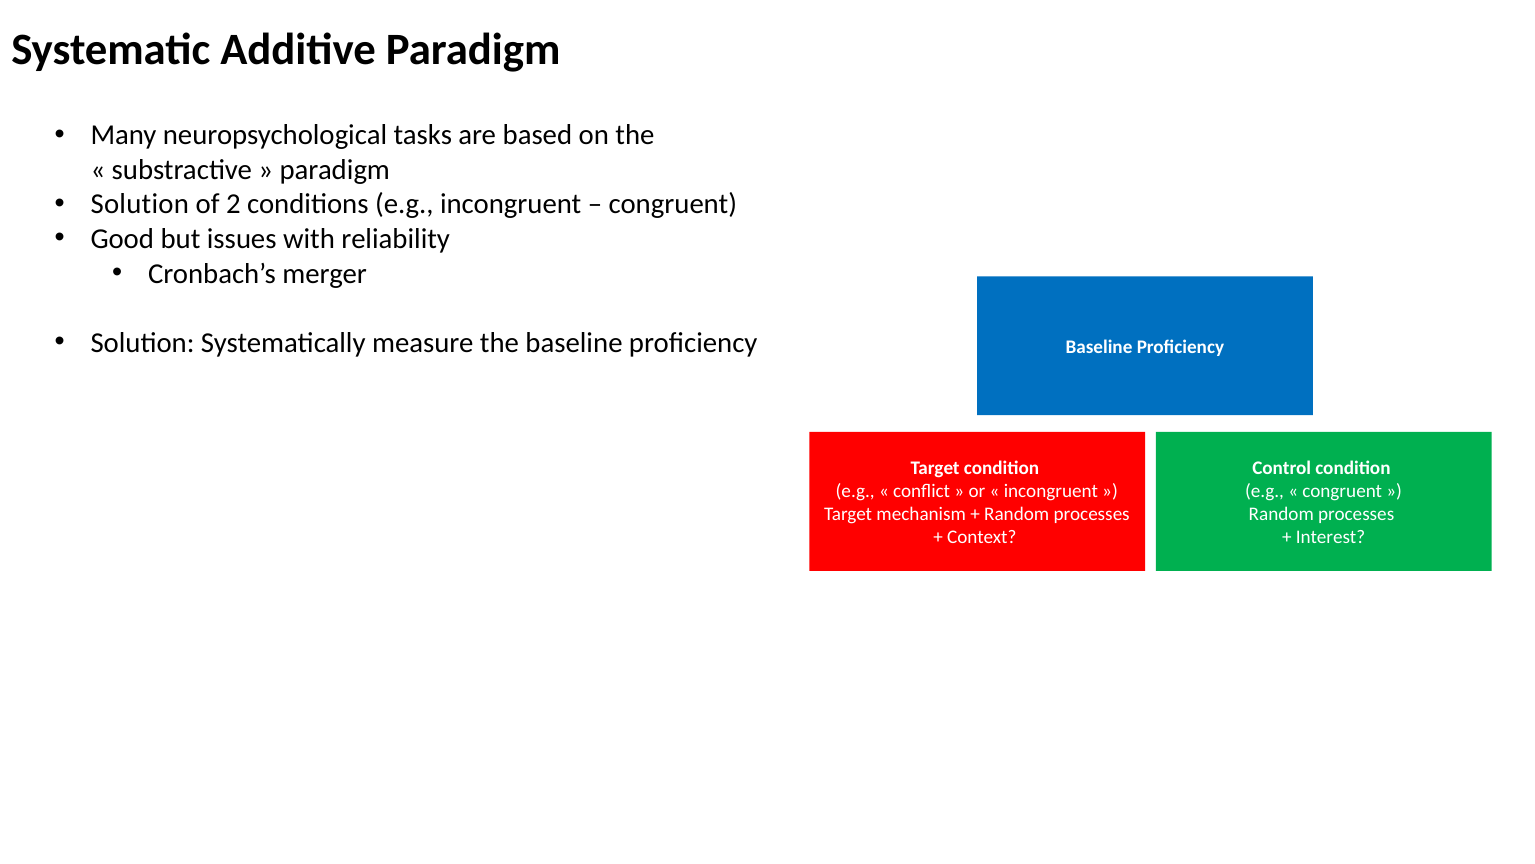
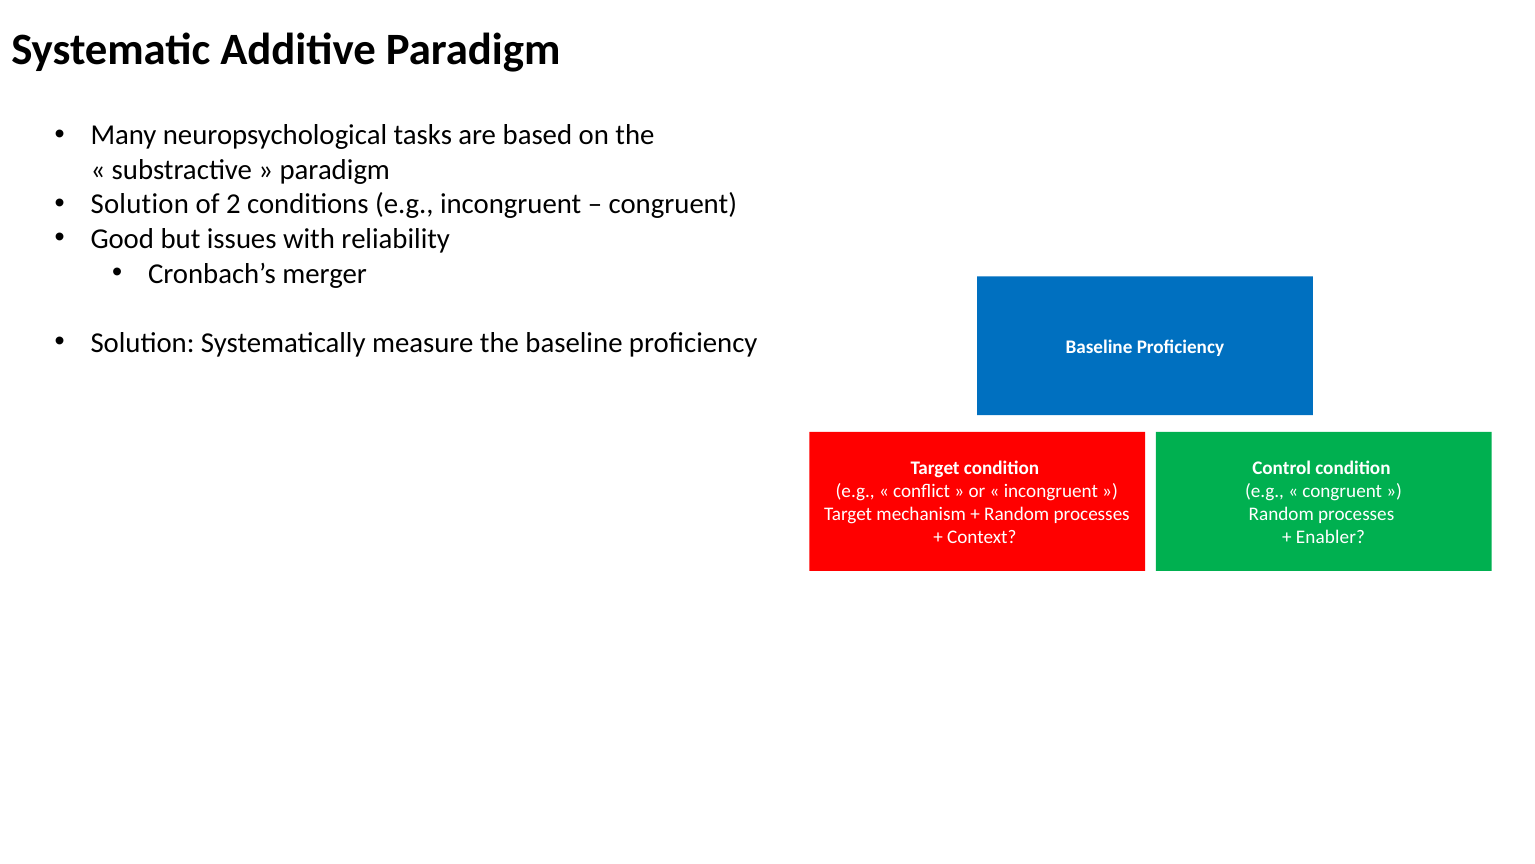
Interest: Interest -> Enabler
